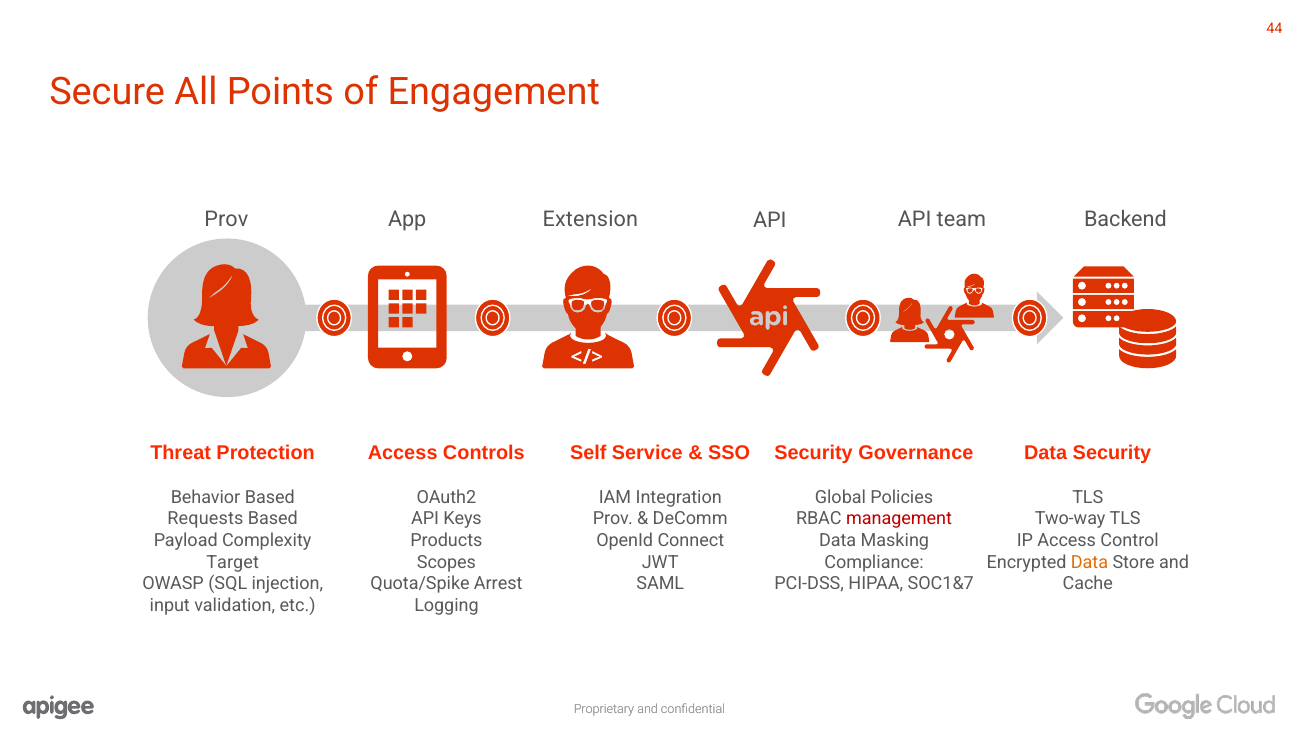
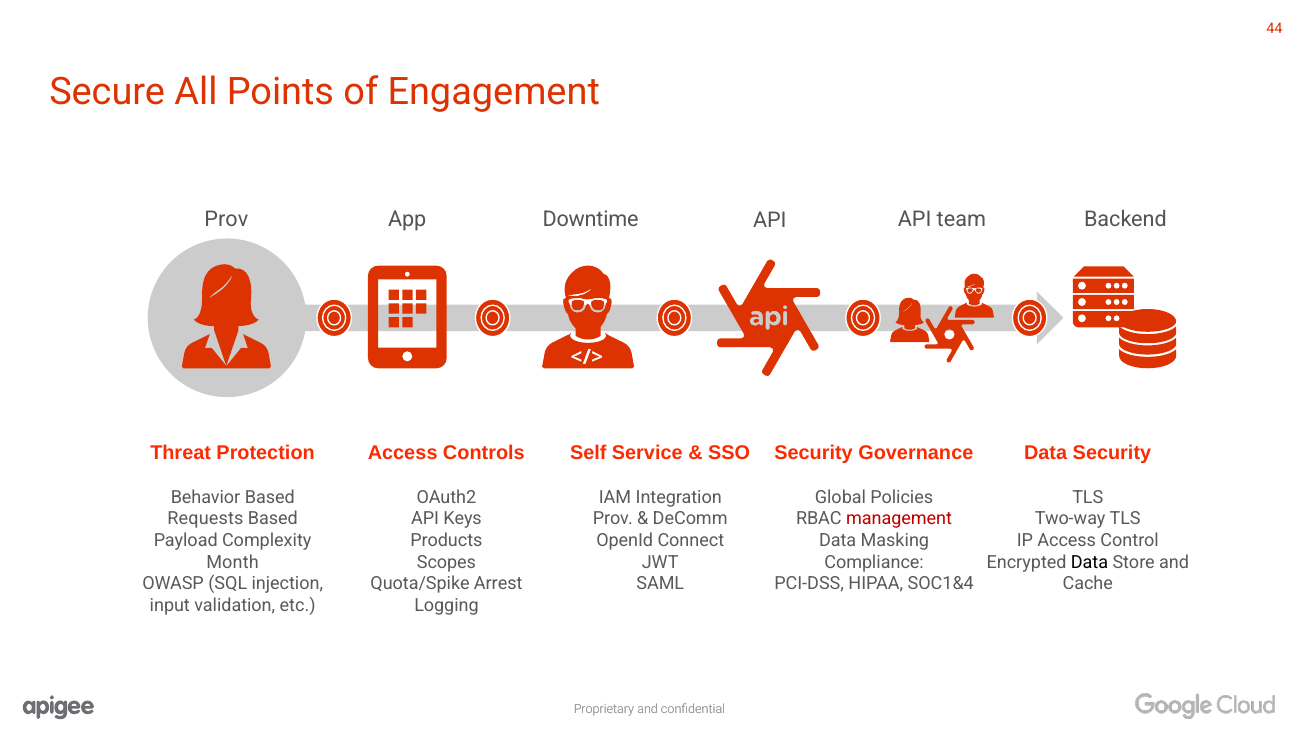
Extension: Extension -> Downtime
Target: Target -> Month
Data at (1090, 562) colour: orange -> black
SOC1&7: SOC1&7 -> SOC1&4
